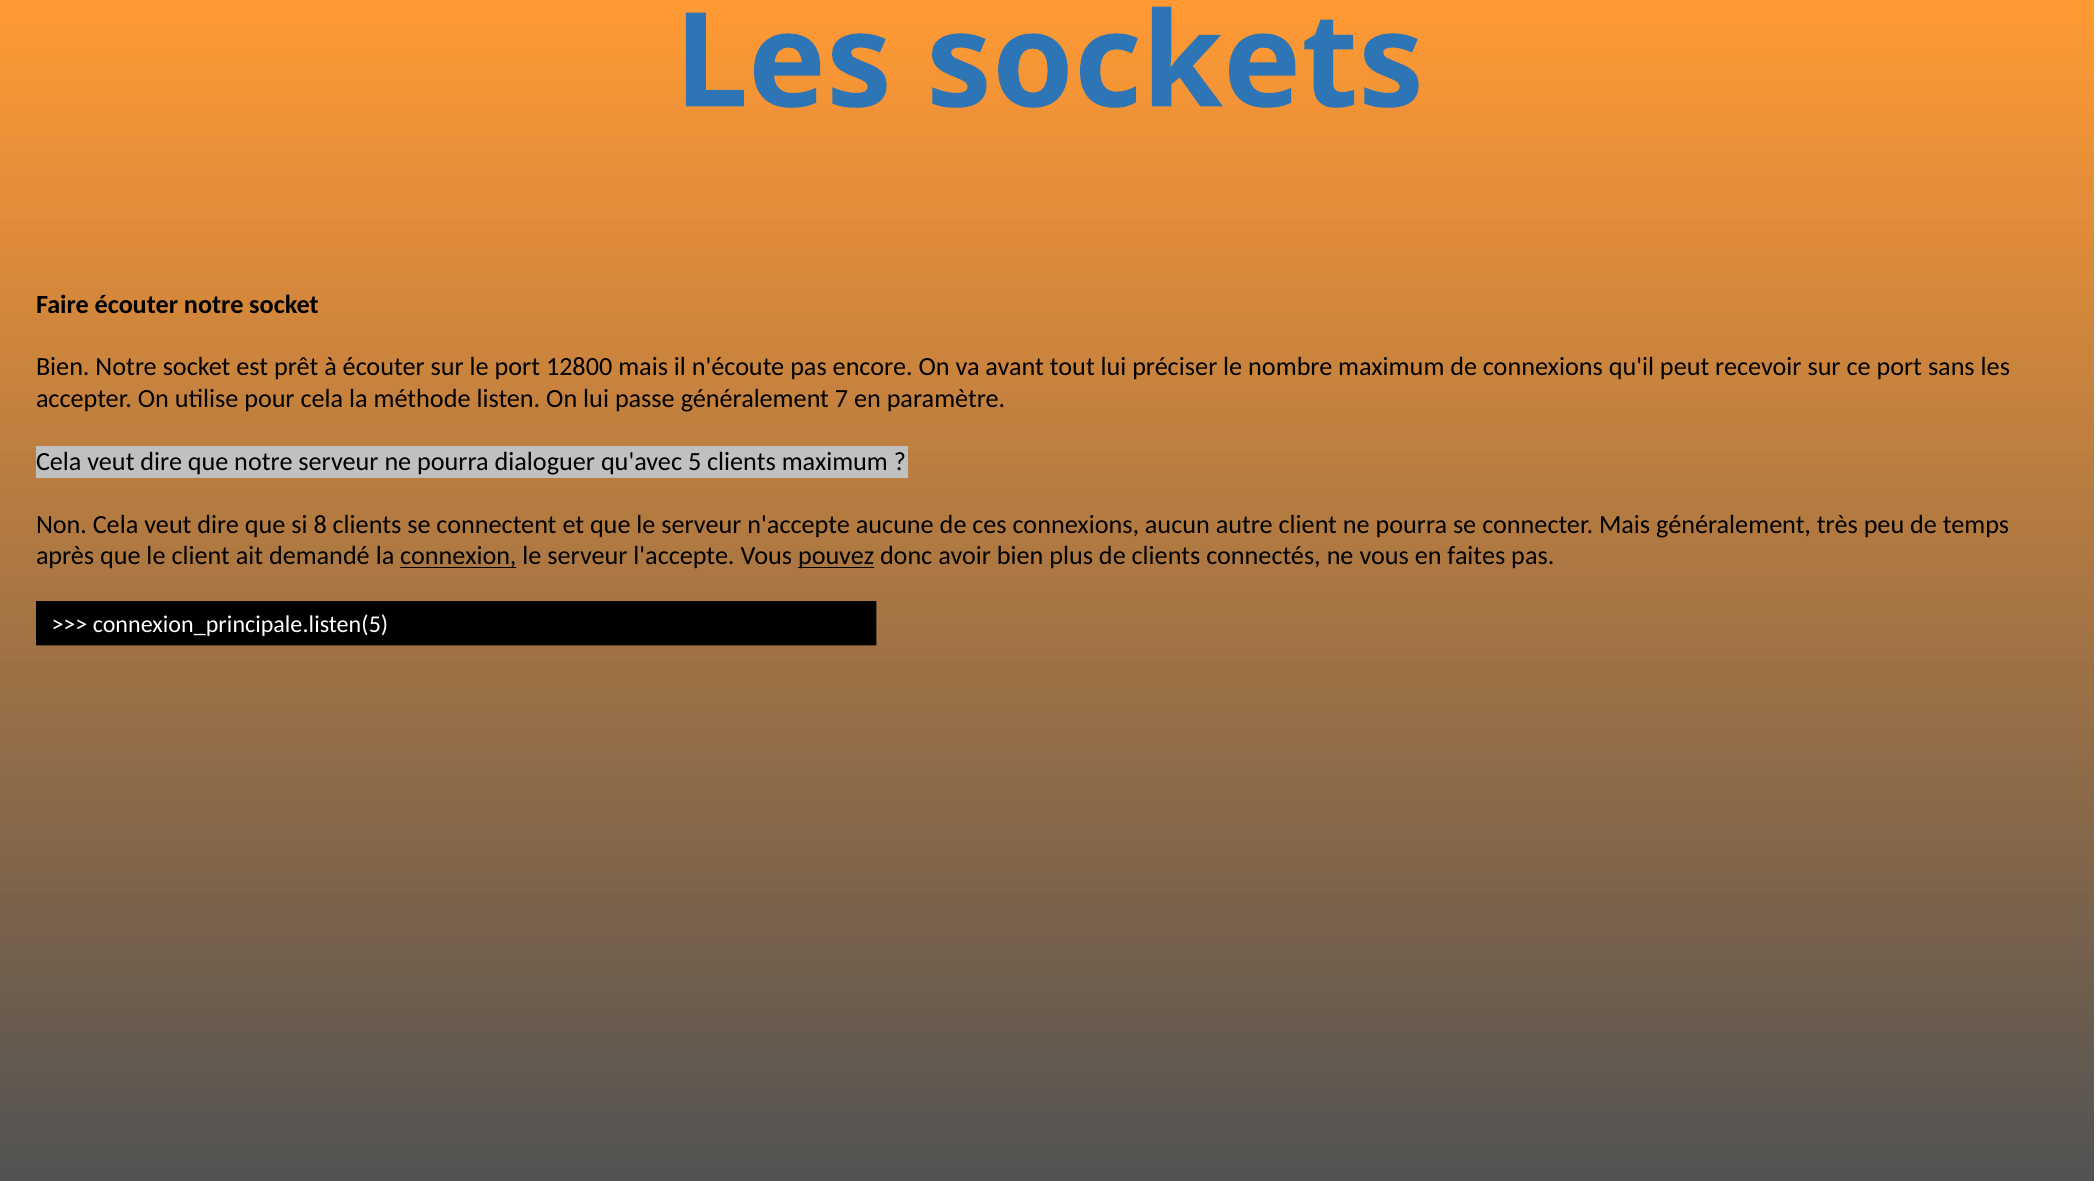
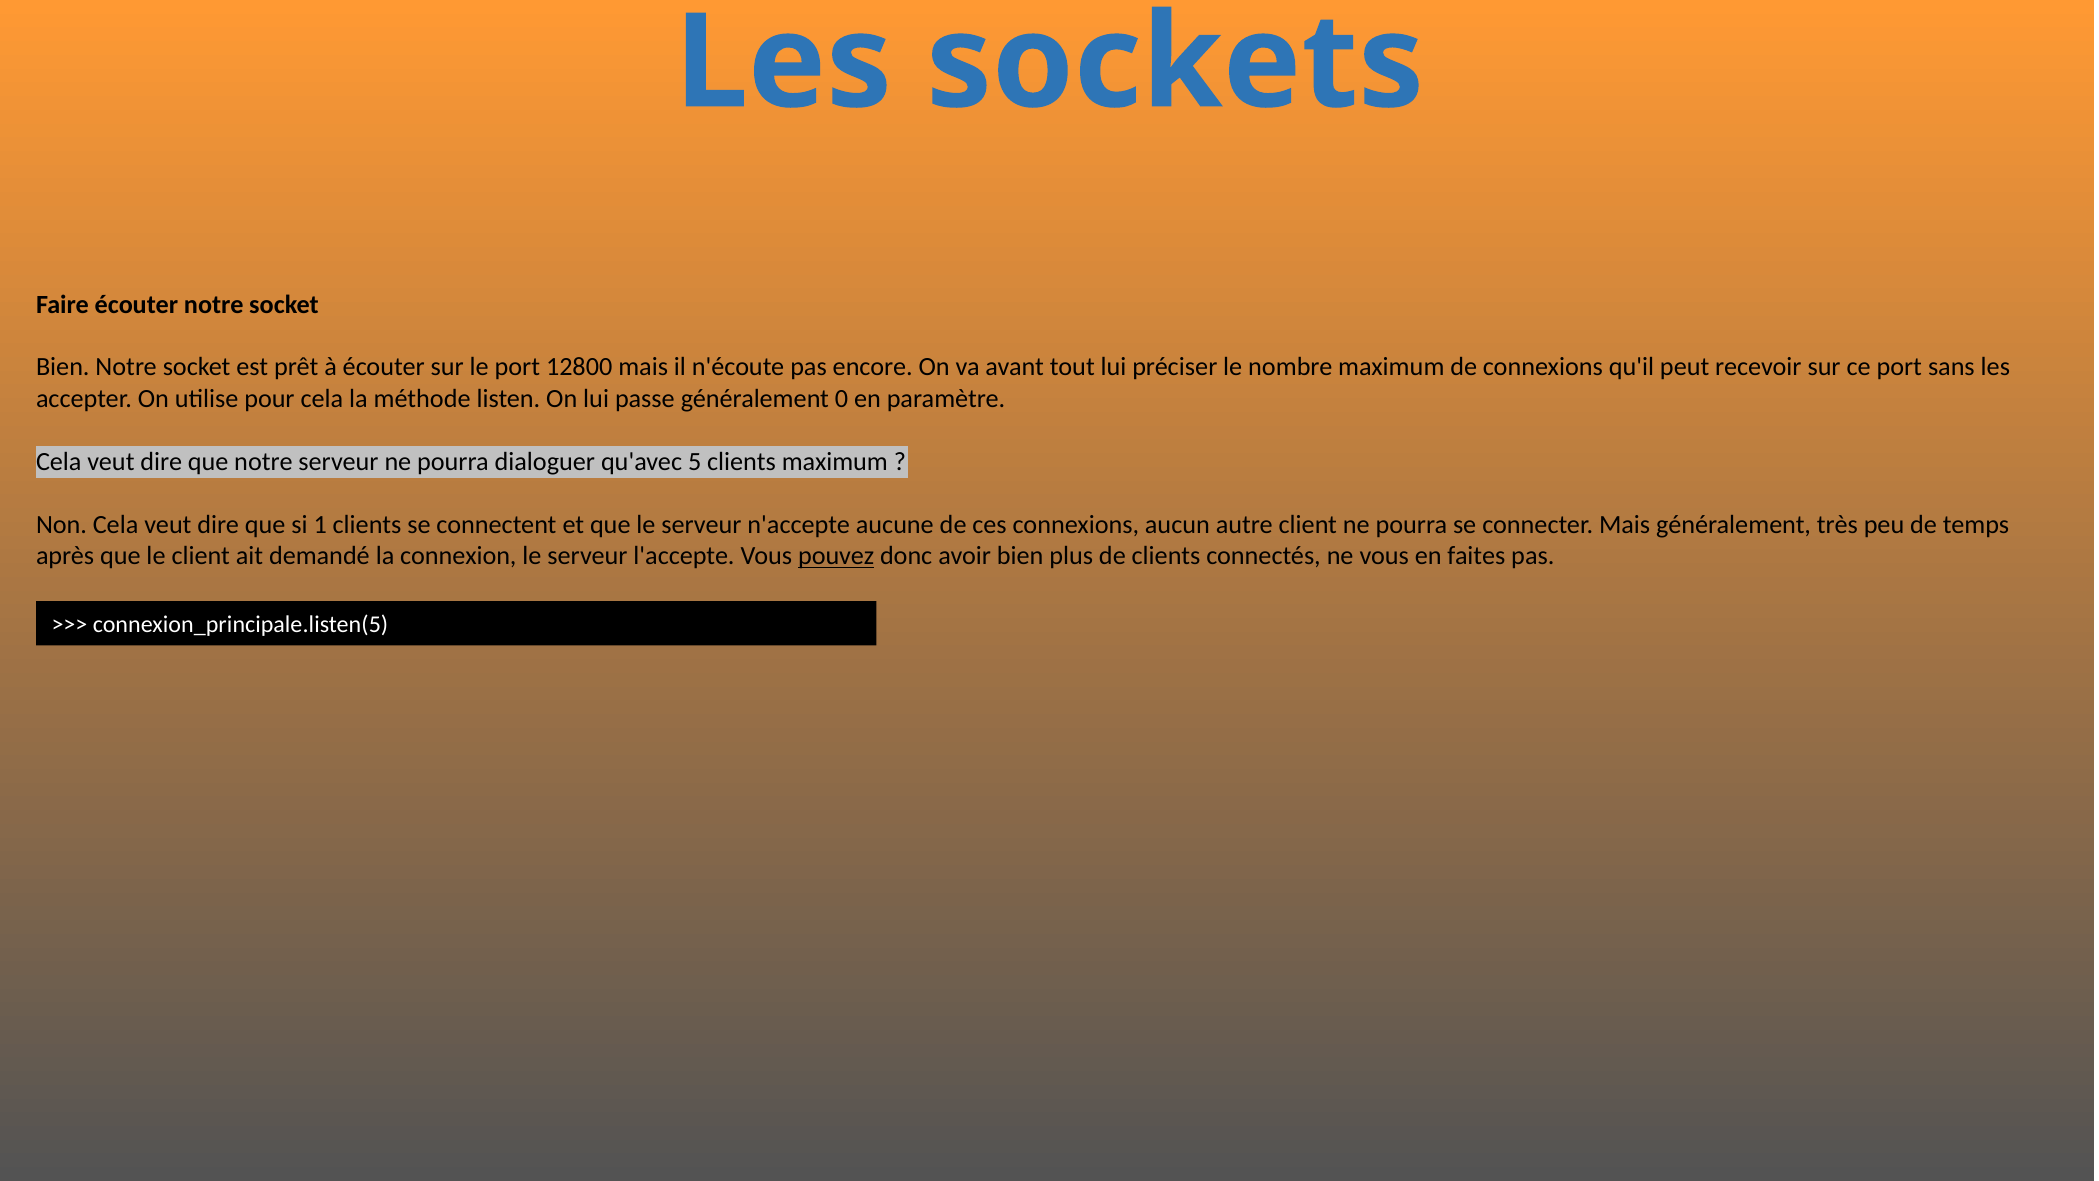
7: 7 -> 0
8: 8 -> 1
connexion underline: present -> none
